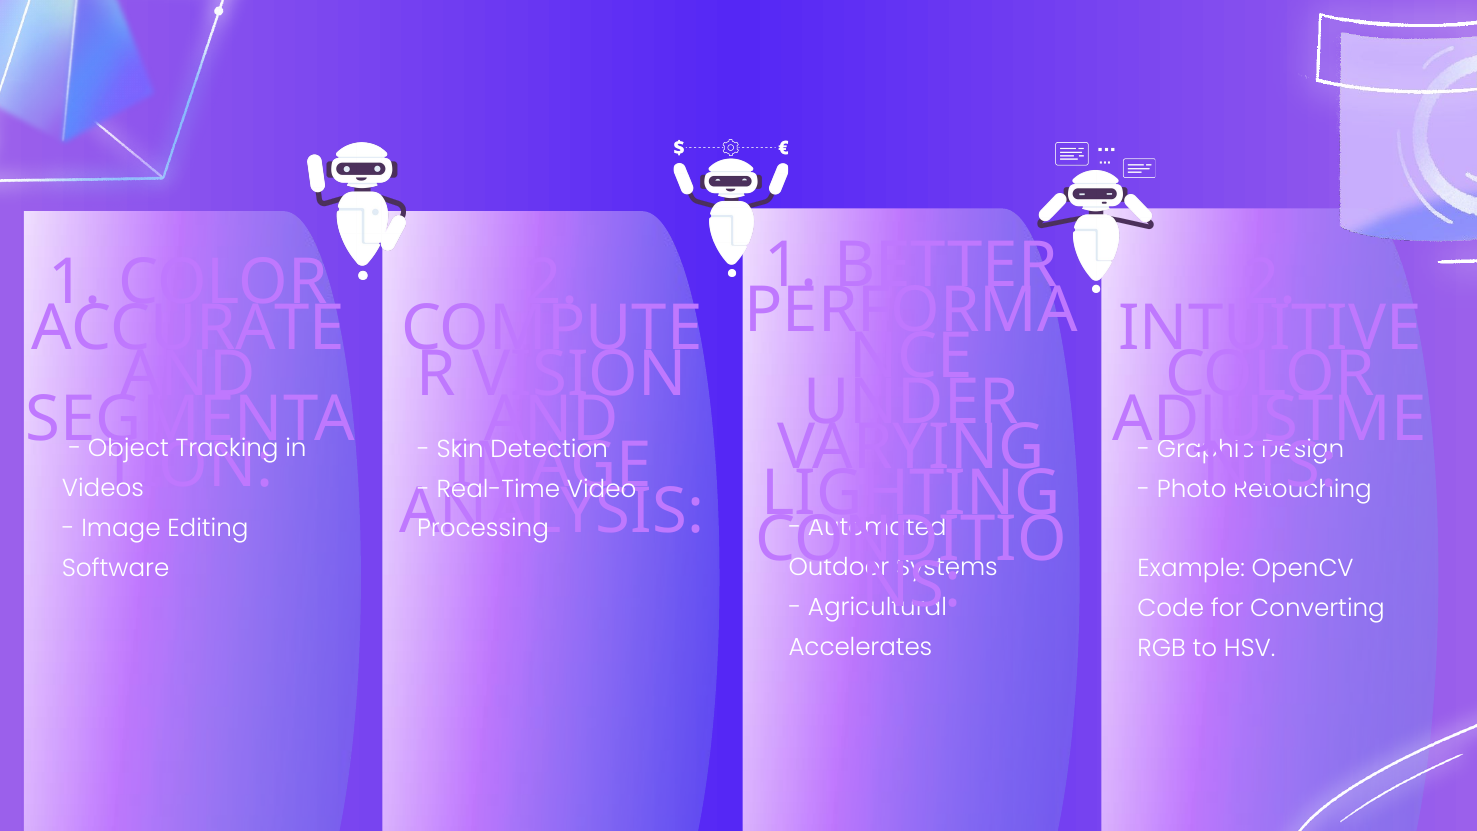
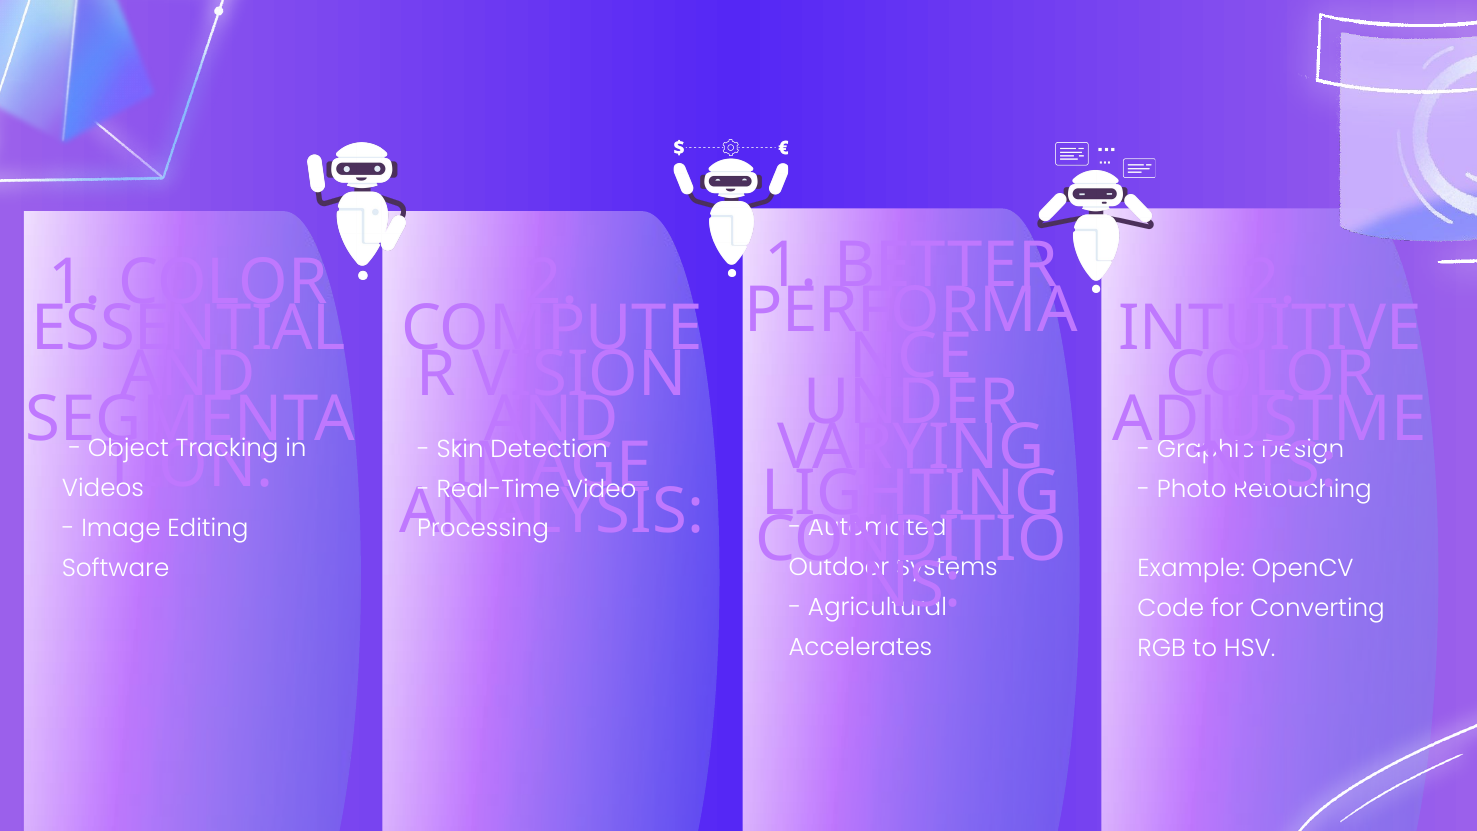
ACCURATE: ACCURATE -> ESSENTIAL
